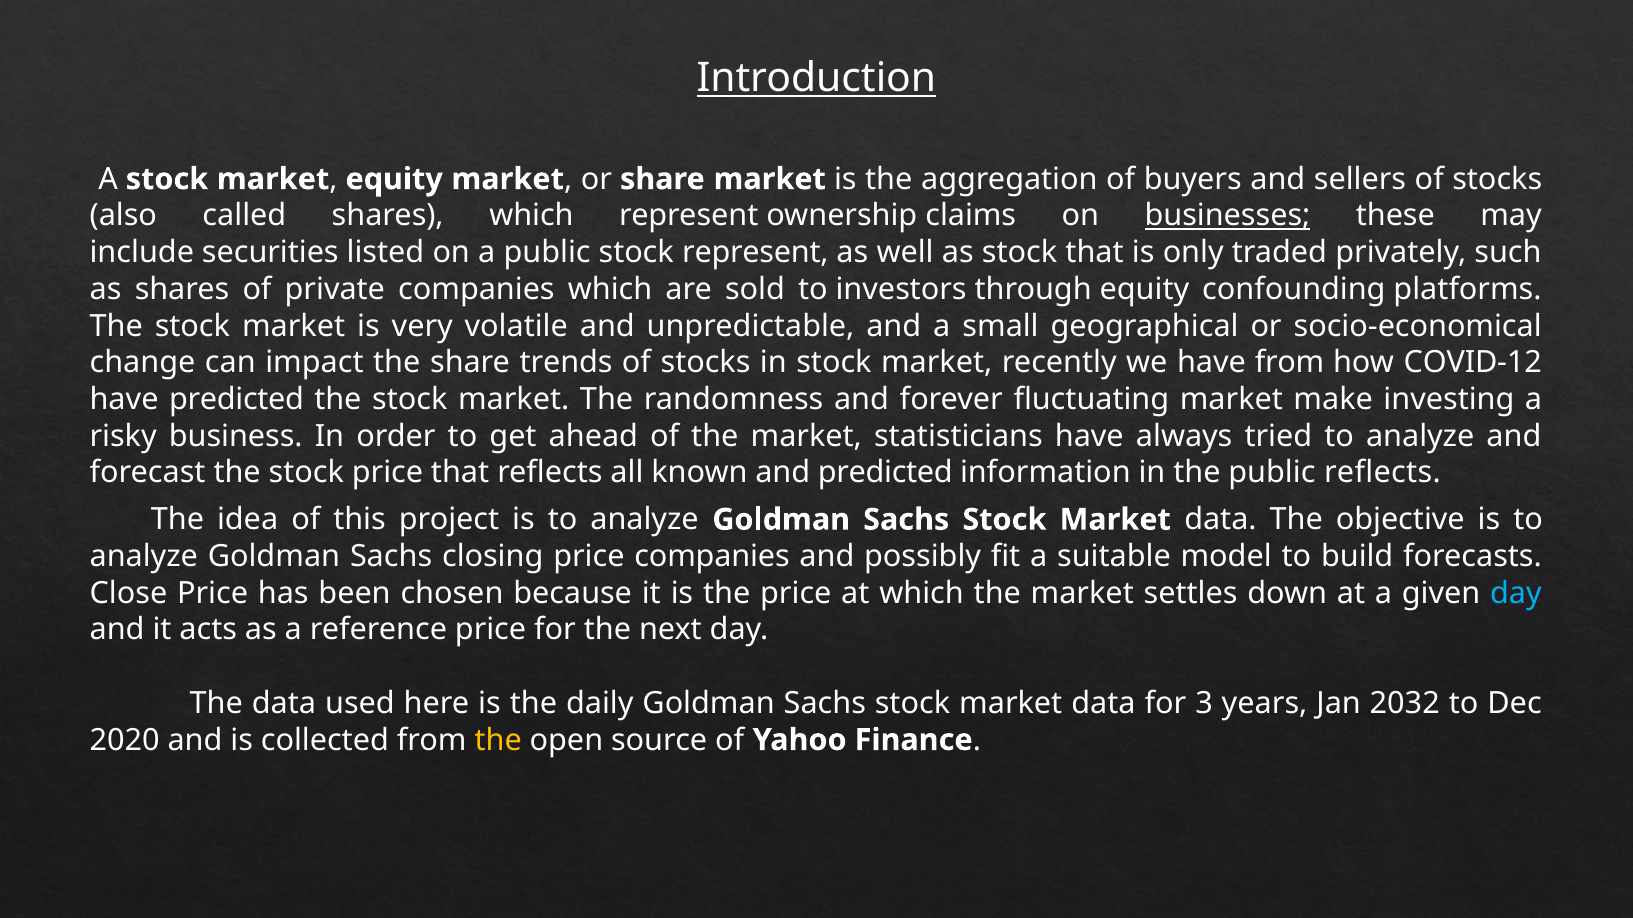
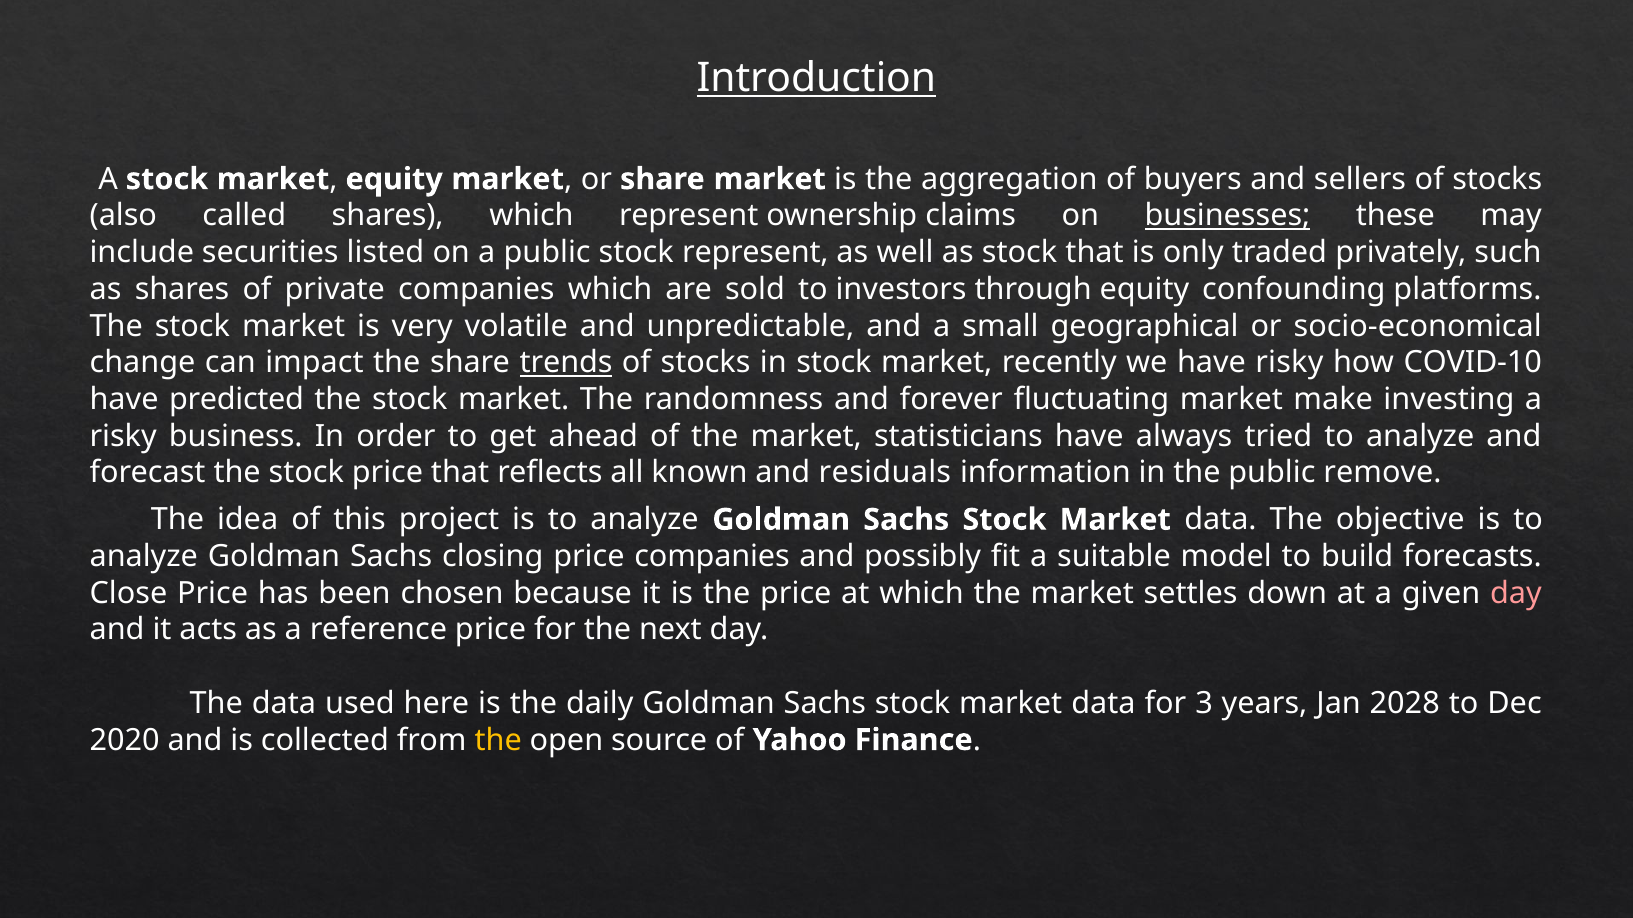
trends underline: none -> present
have from: from -> risky
COVID-12: COVID-12 -> COVID-10
and predicted: predicted -> residuals
public reflects: reflects -> remove
day at (1516, 593) colour: light blue -> pink
2032: 2032 -> 2028
